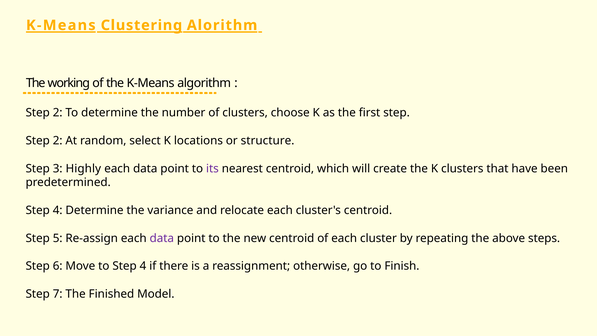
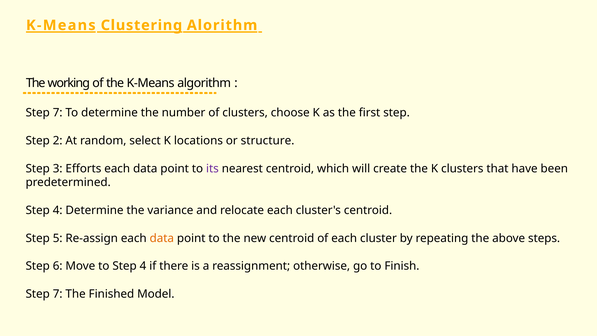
2 at (58, 113): 2 -> 7
Highly: Highly -> Efforts
data at (162, 238) colour: purple -> orange
